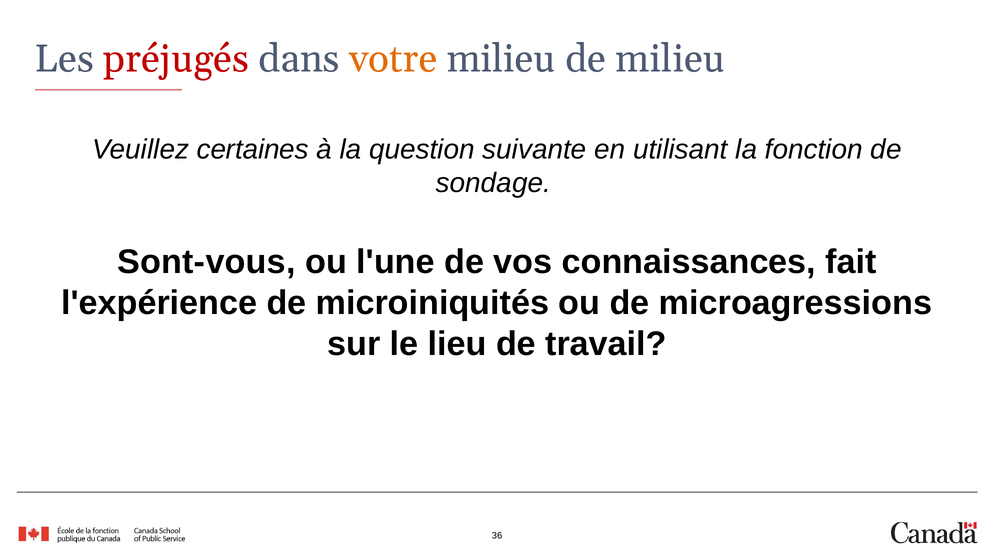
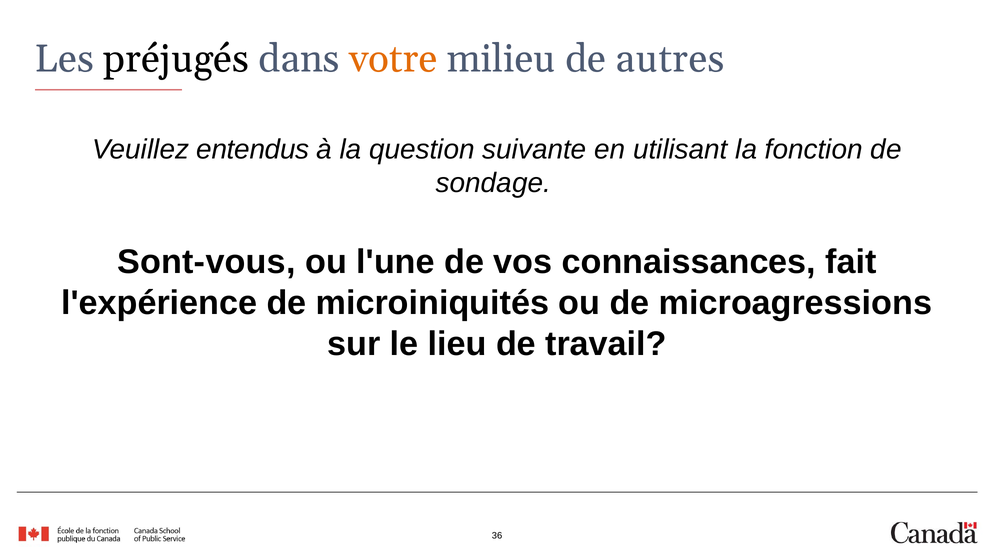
préjugés colour: red -> black
de milieu: milieu -> autres
certaines: certaines -> entendus
